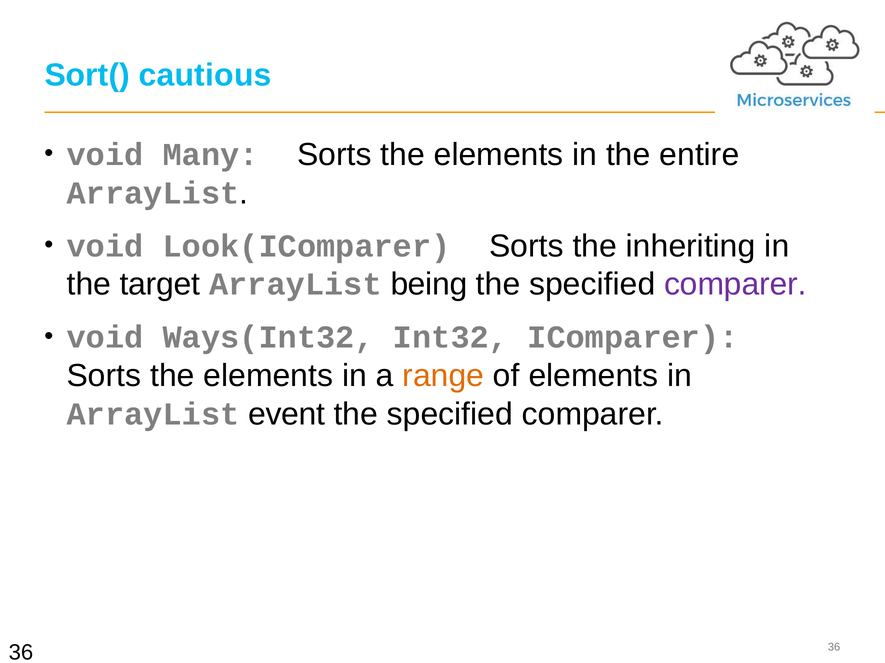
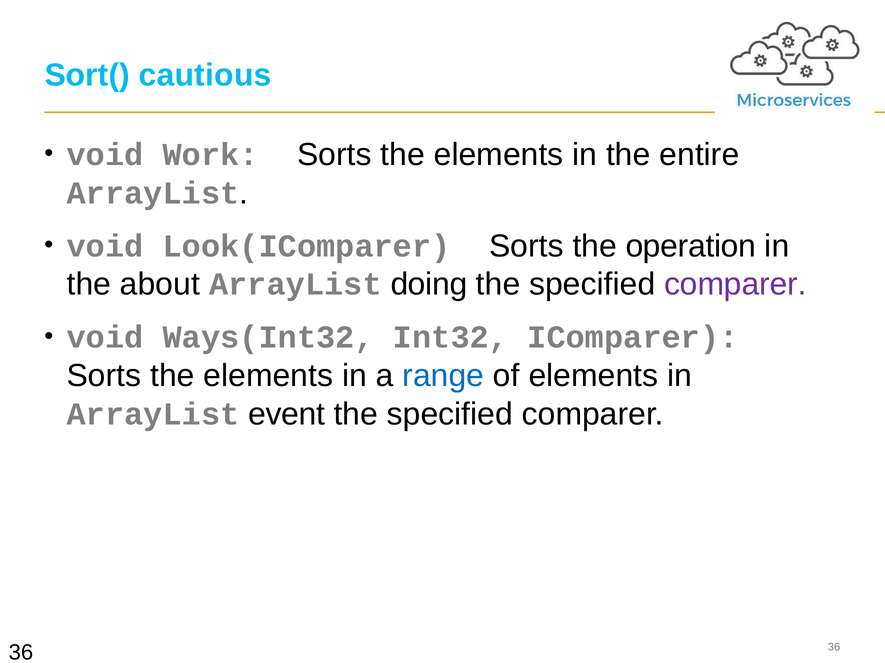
Many: Many -> Work
inheriting: inheriting -> operation
target: target -> about
being: being -> doing
range colour: orange -> blue
